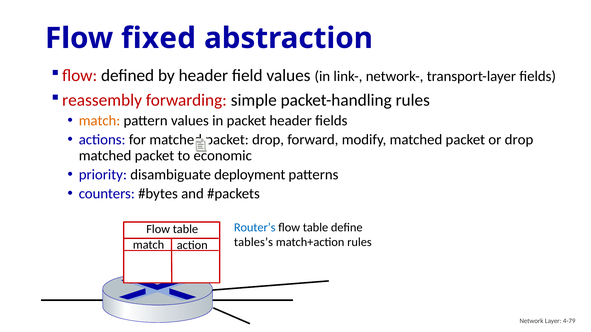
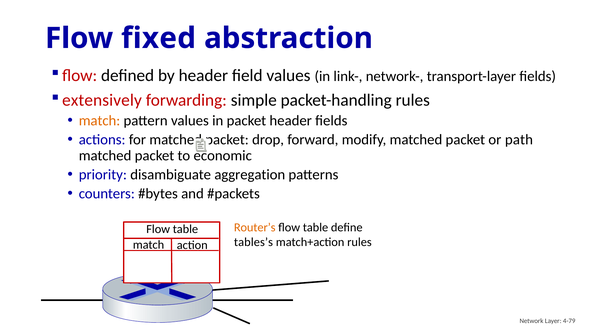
reassembly: reassembly -> extensively
or drop: drop -> path
deployment: deployment -> aggregation
Router’s colour: blue -> orange
